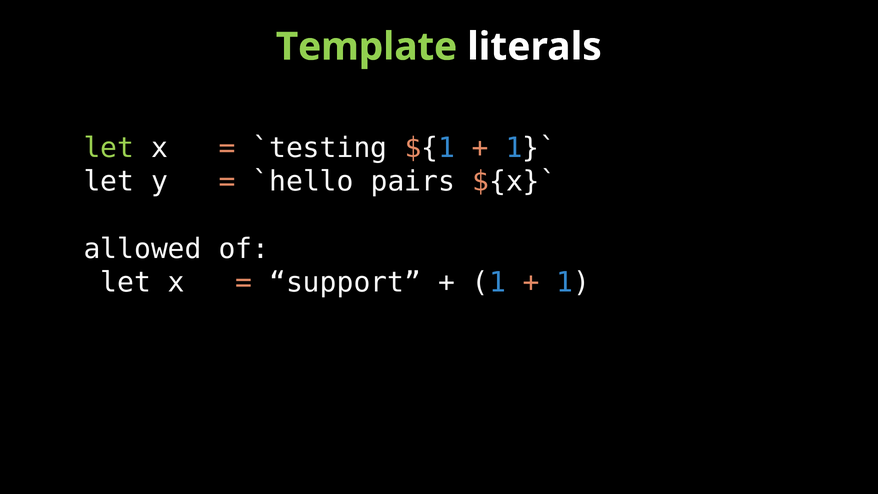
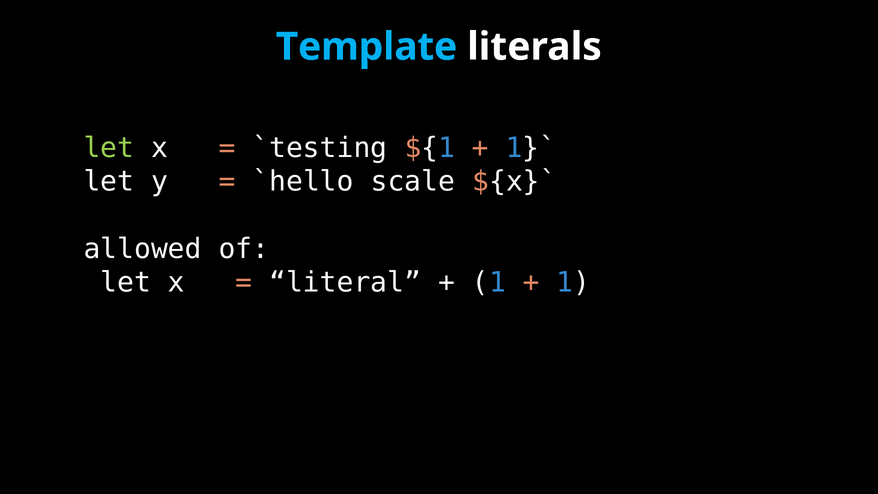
Template colour: light green -> light blue
pairs: pairs -> scale
support: support -> literal
